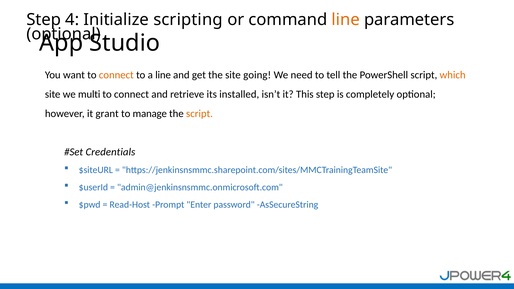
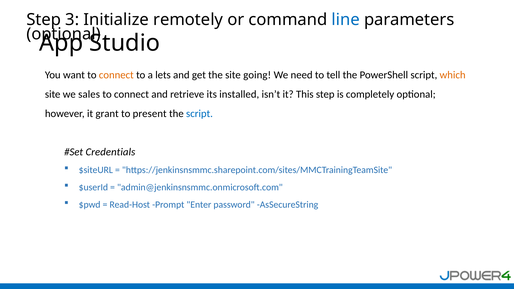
4: 4 -> 3
scripting: scripting -> remotely
line at (346, 20) colour: orange -> blue
a line: line -> lets
multi: multi -> sales
manage: manage -> present
script at (199, 114) colour: orange -> blue
